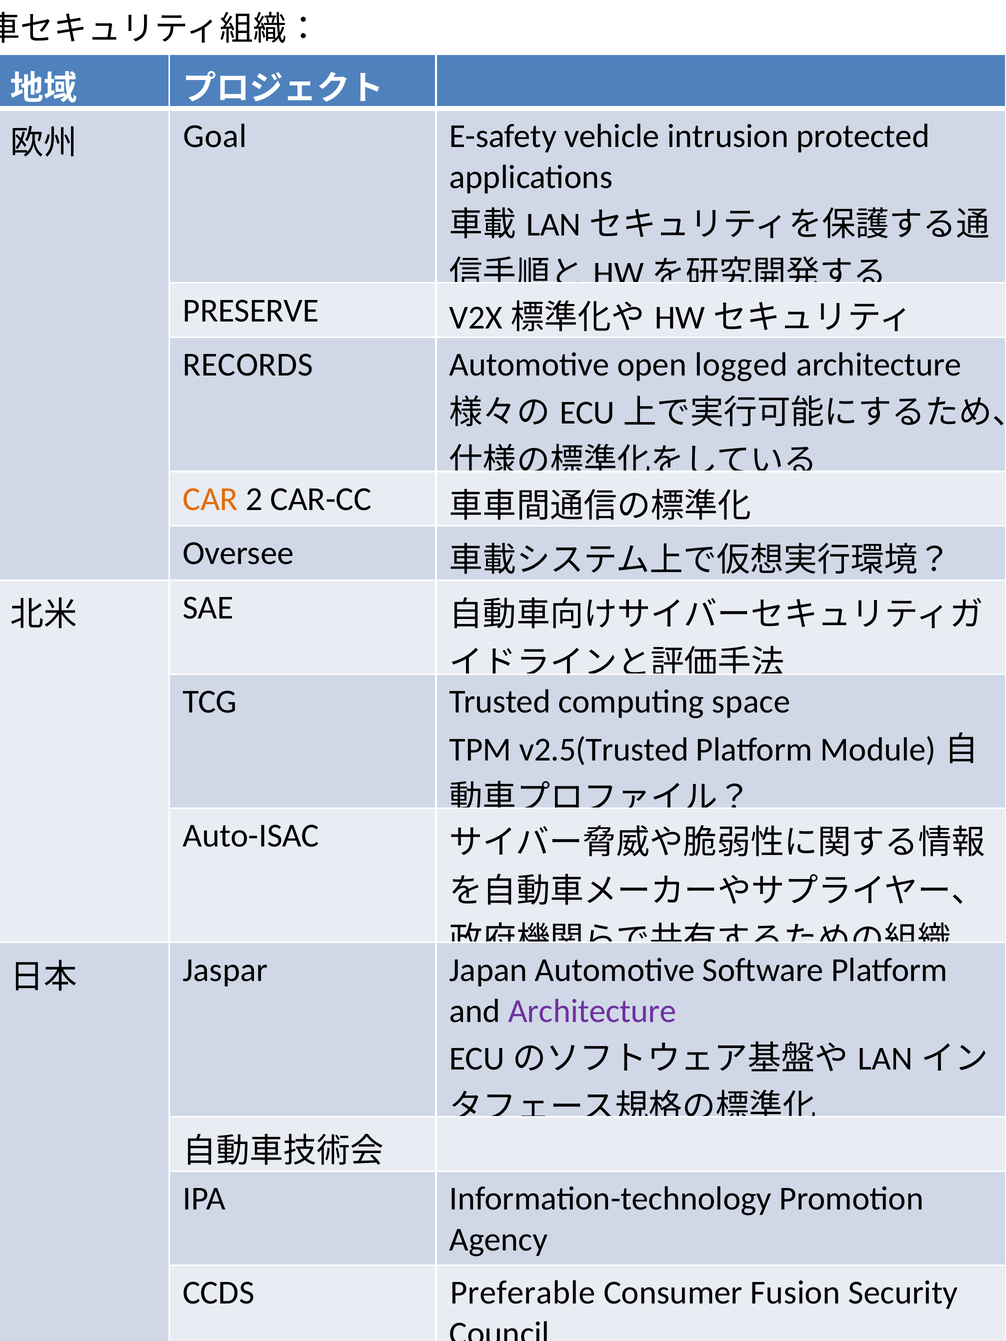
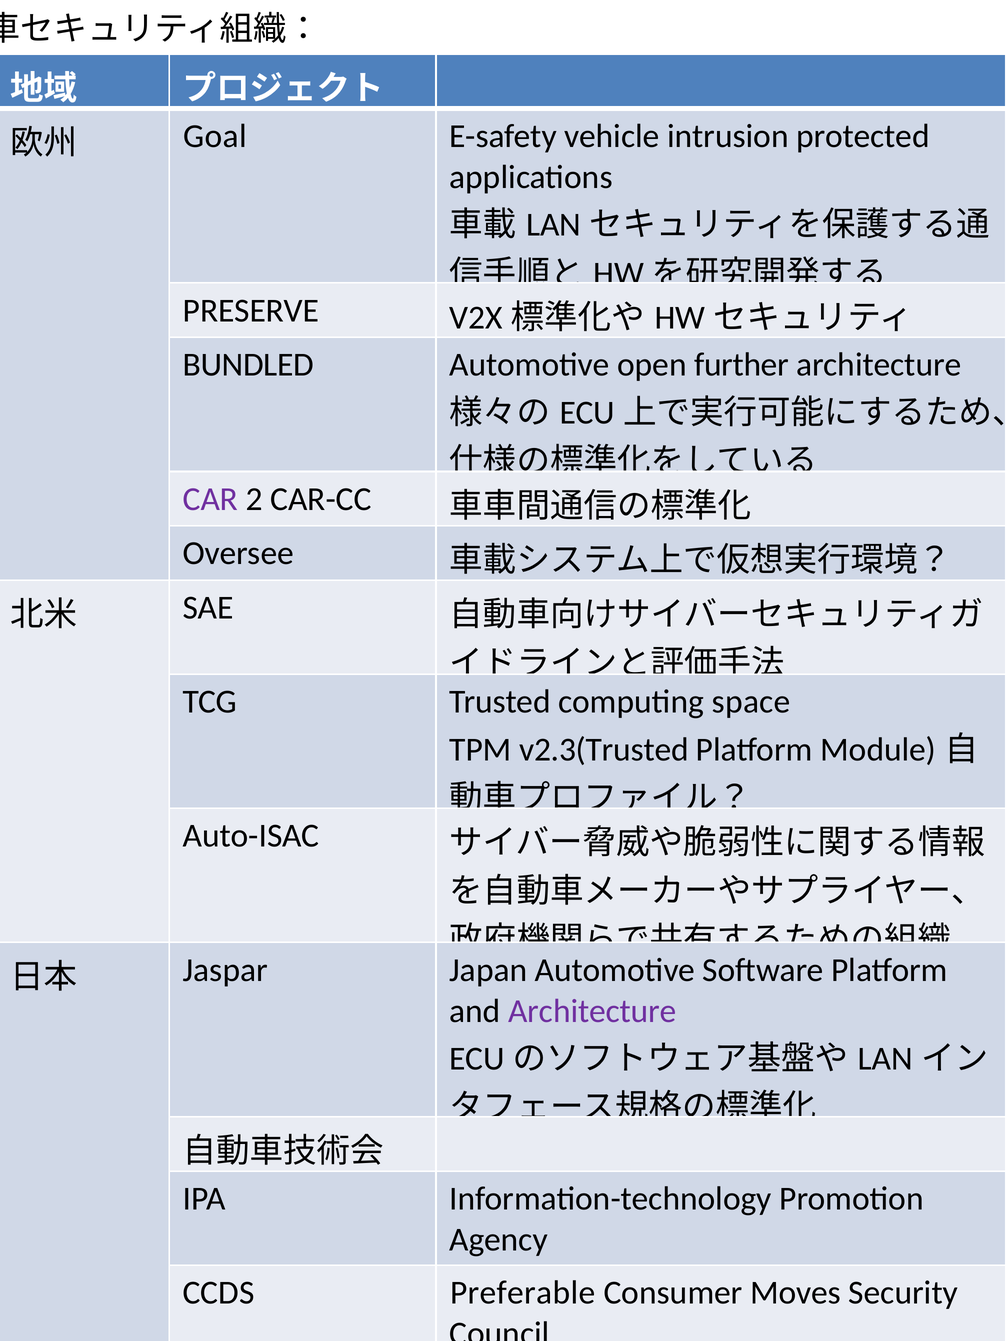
RECORDS: RECORDS -> BUNDLED
logged: logged -> further
CAR colour: orange -> purple
v2.5(Trusted: v2.5(Trusted -> v2.3(Trusted
Fusion: Fusion -> Moves
